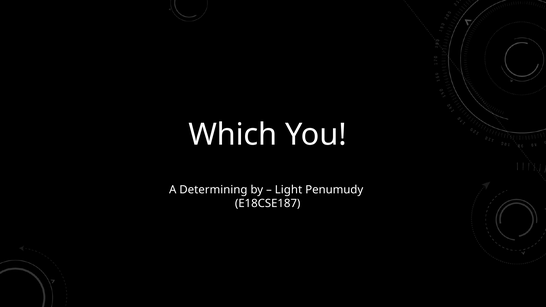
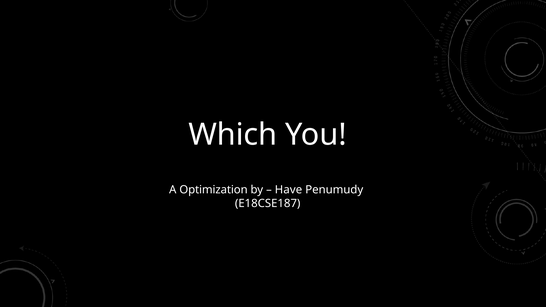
Determining: Determining -> Optimization
Light: Light -> Have
